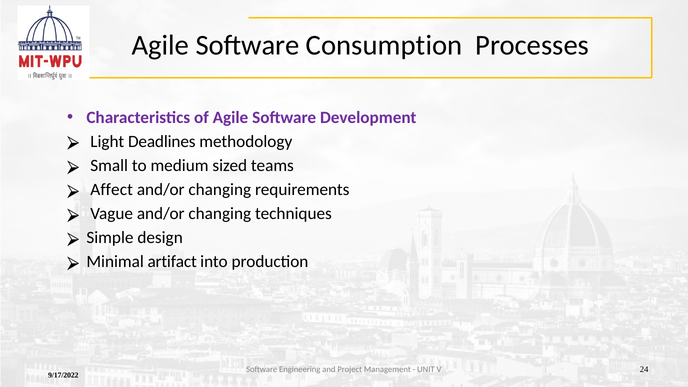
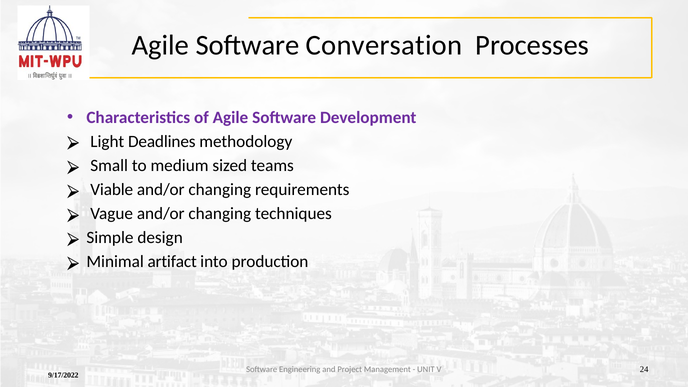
Consumption: Consumption -> Conversation
Affect: Affect -> Viable
